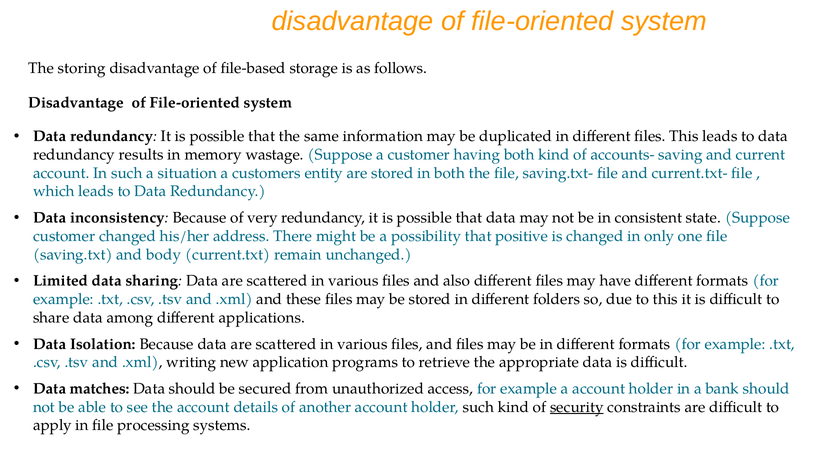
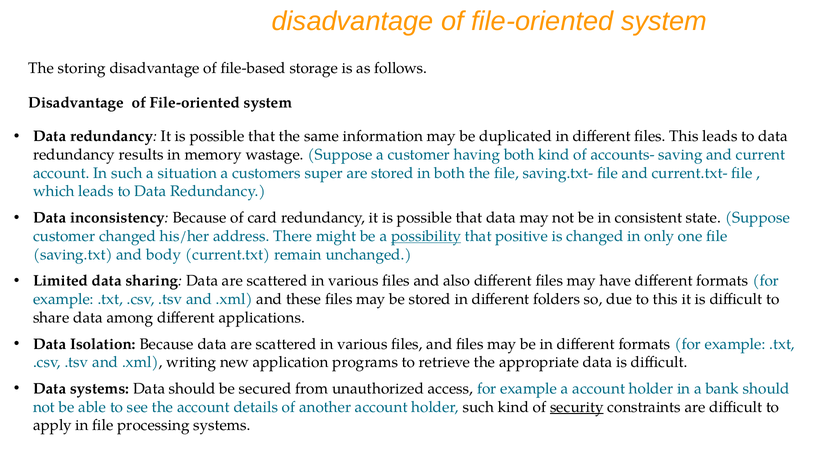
entity: entity -> super
very: very -> card
possibility underline: none -> present
Data matches: matches -> systems
